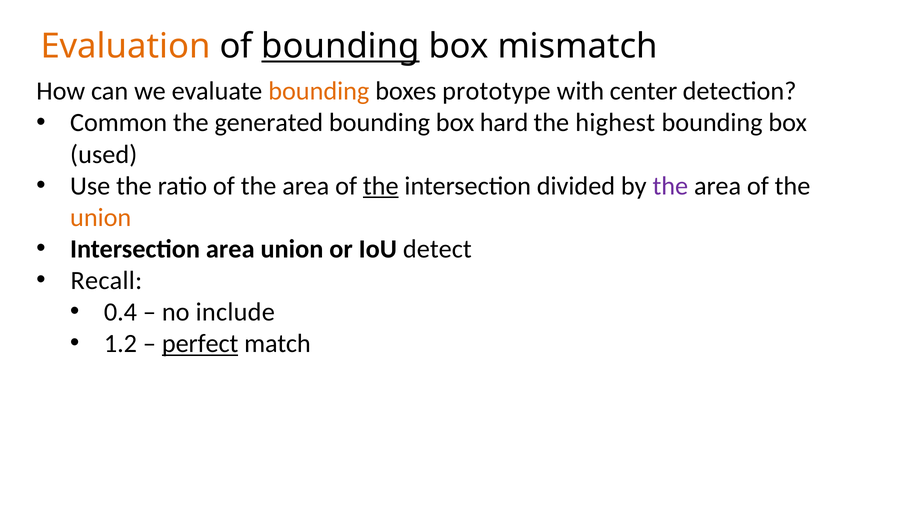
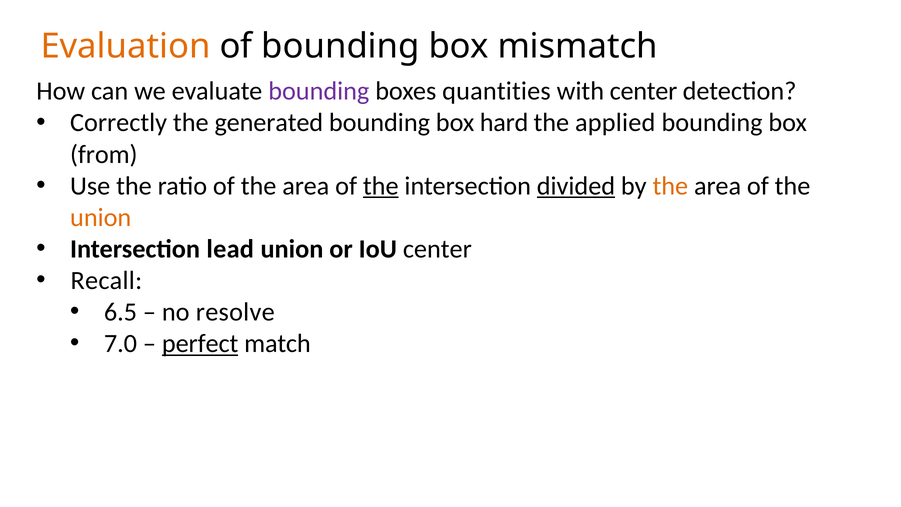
bounding at (341, 46) underline: present -> none
bounding at (319, 91) colour: orange -> purple
prototype: prototype -> quantities
Common: Common -> Correctly
highest: highest -> applied
used: used -> from
divided underline: none -> present
the at (670, 186) colour: purple -> orange
Intersection area: area -> lead
IoU detect: detect -> center
0.4: 0.4 -> 6.5
include: include -> resolve
1.2: 1.2 -> 7.0
